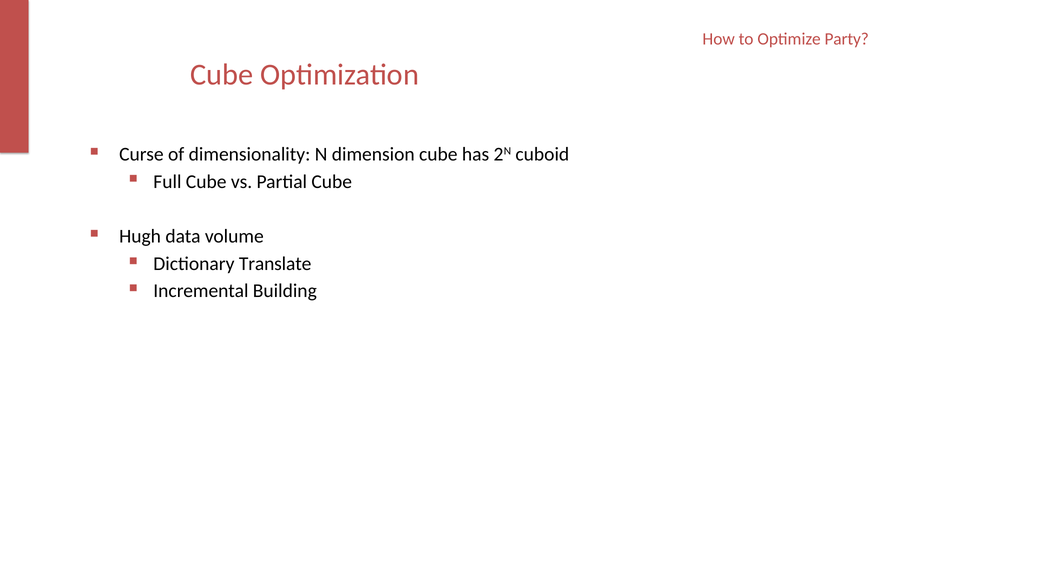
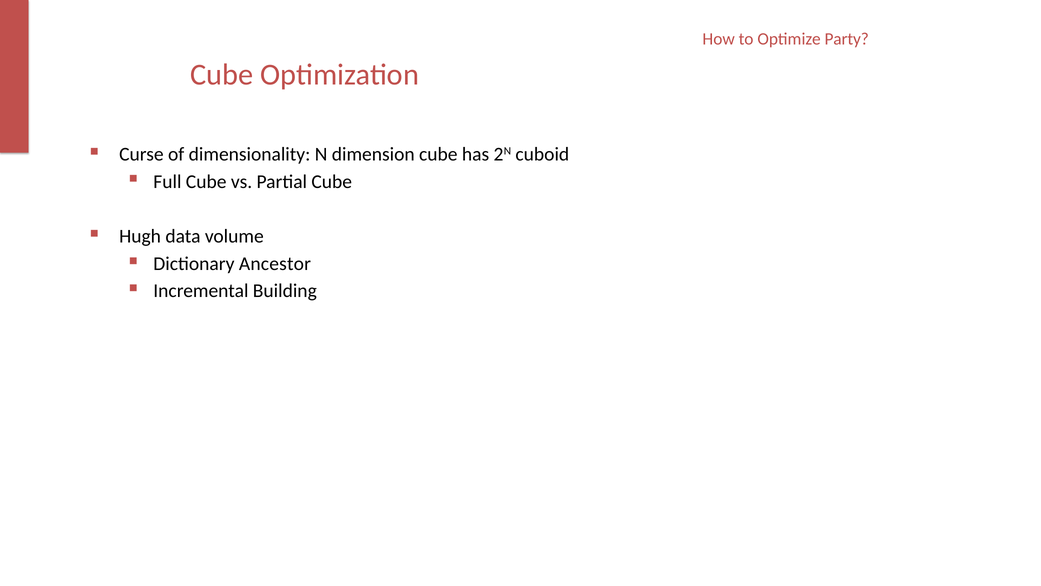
Translate: Translate -> Ancestor
